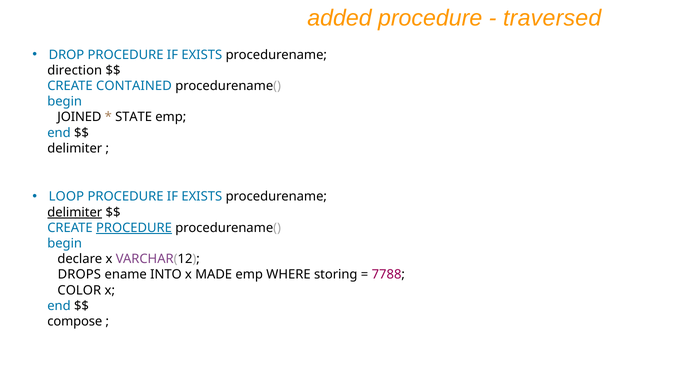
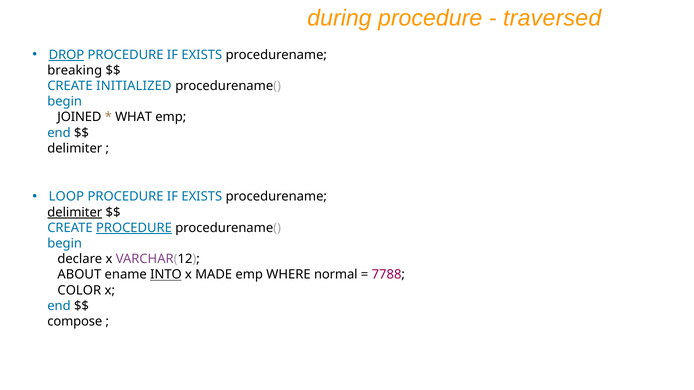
added: added -> during
DROP underline: none -> present
direction: direction -> breaking
CONTAINED: CONTAINED -> INITIALIZED
STATE: STATE -> WHAT
DROPS: DROPS -> ABOUT
INTO underline: none -> present
storing: storing -> normal
